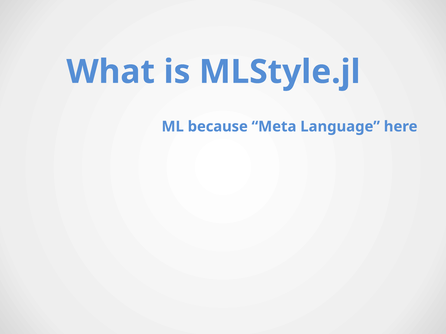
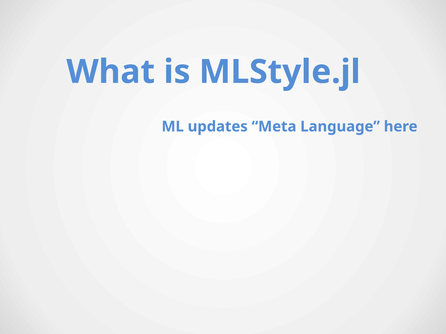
because: because -> updates
